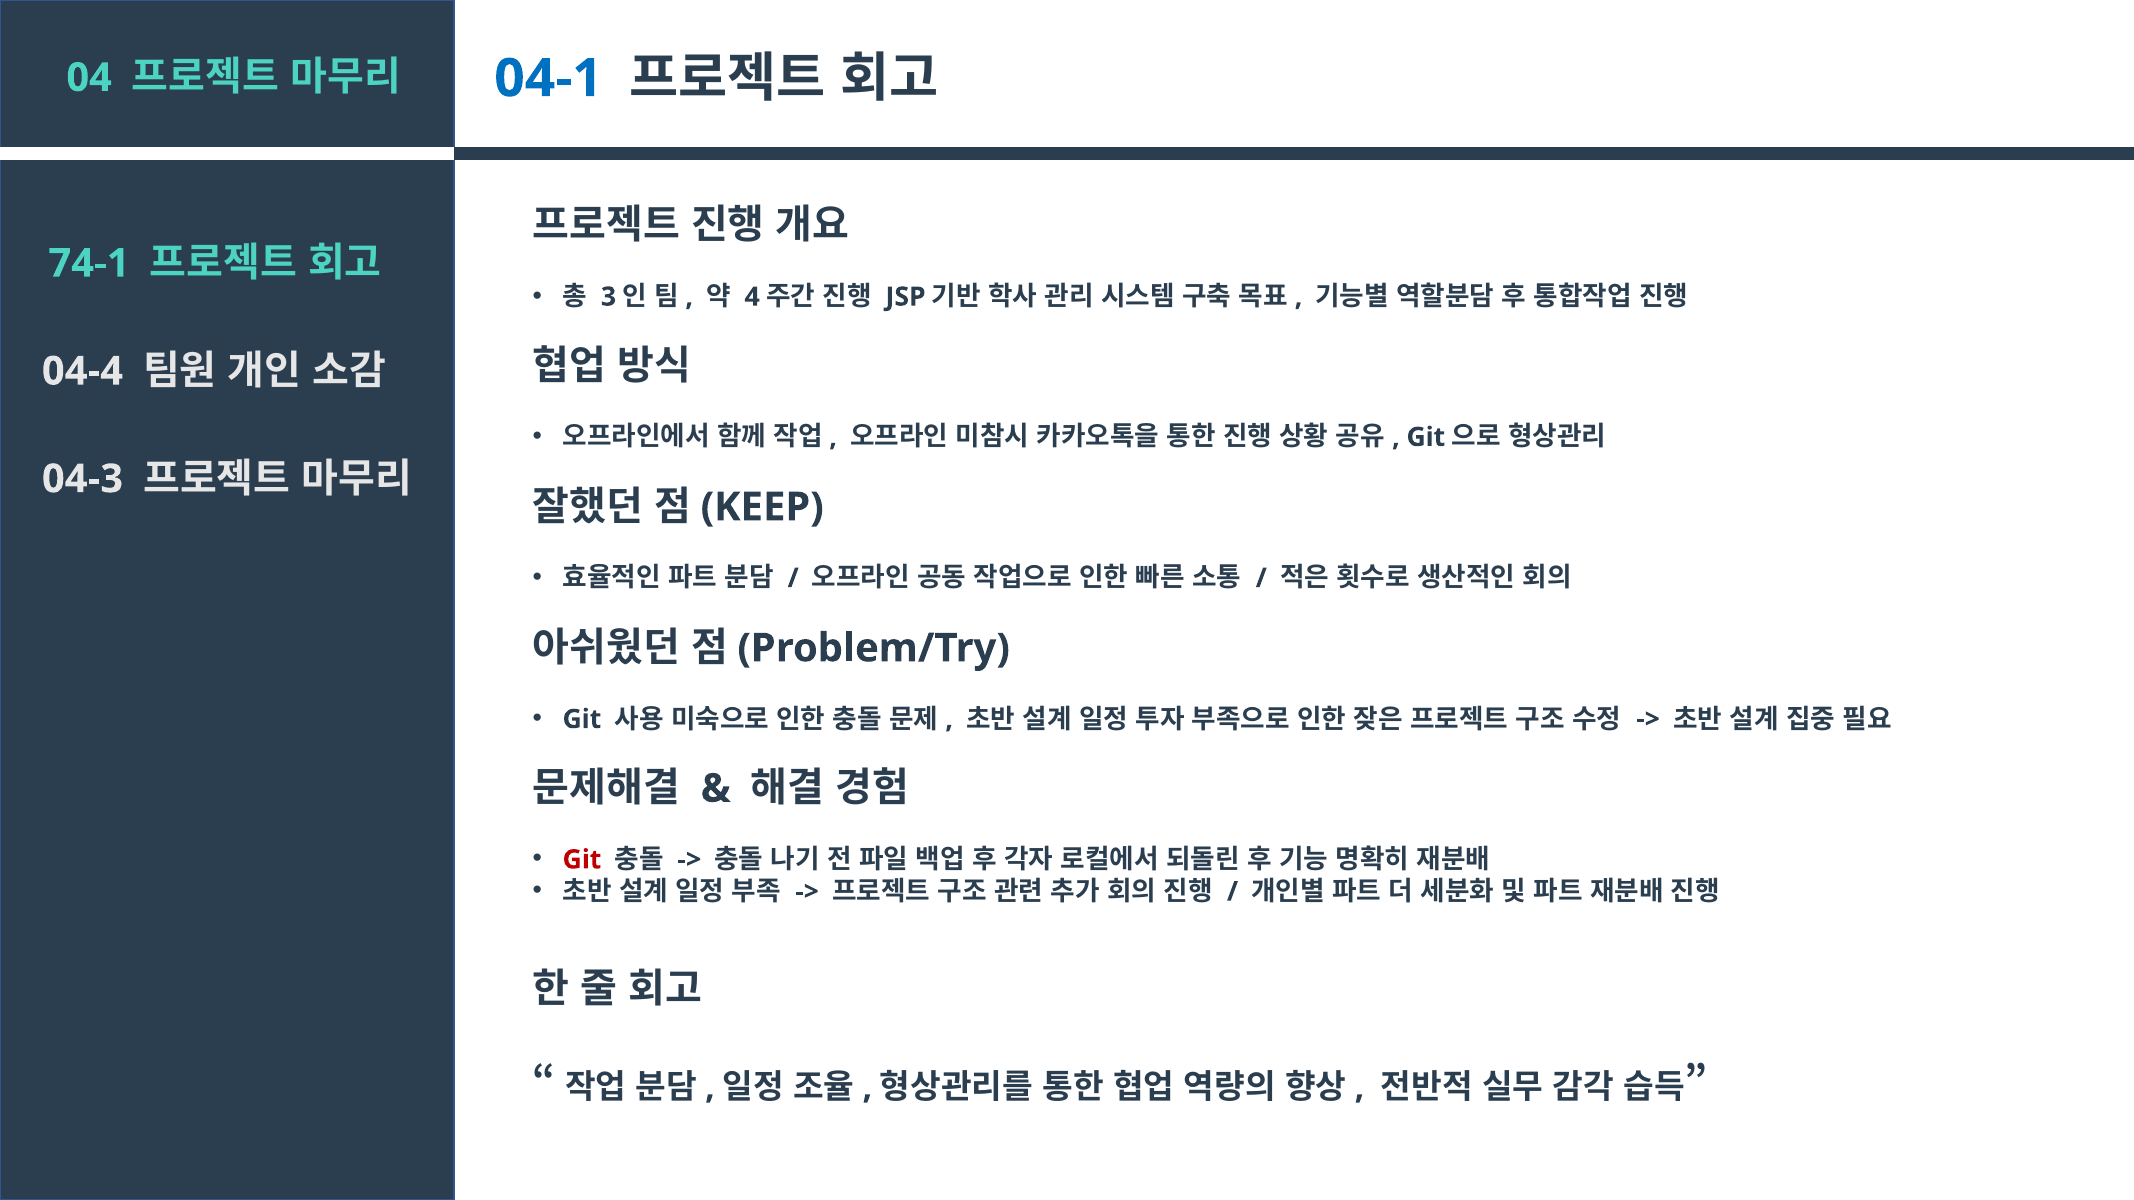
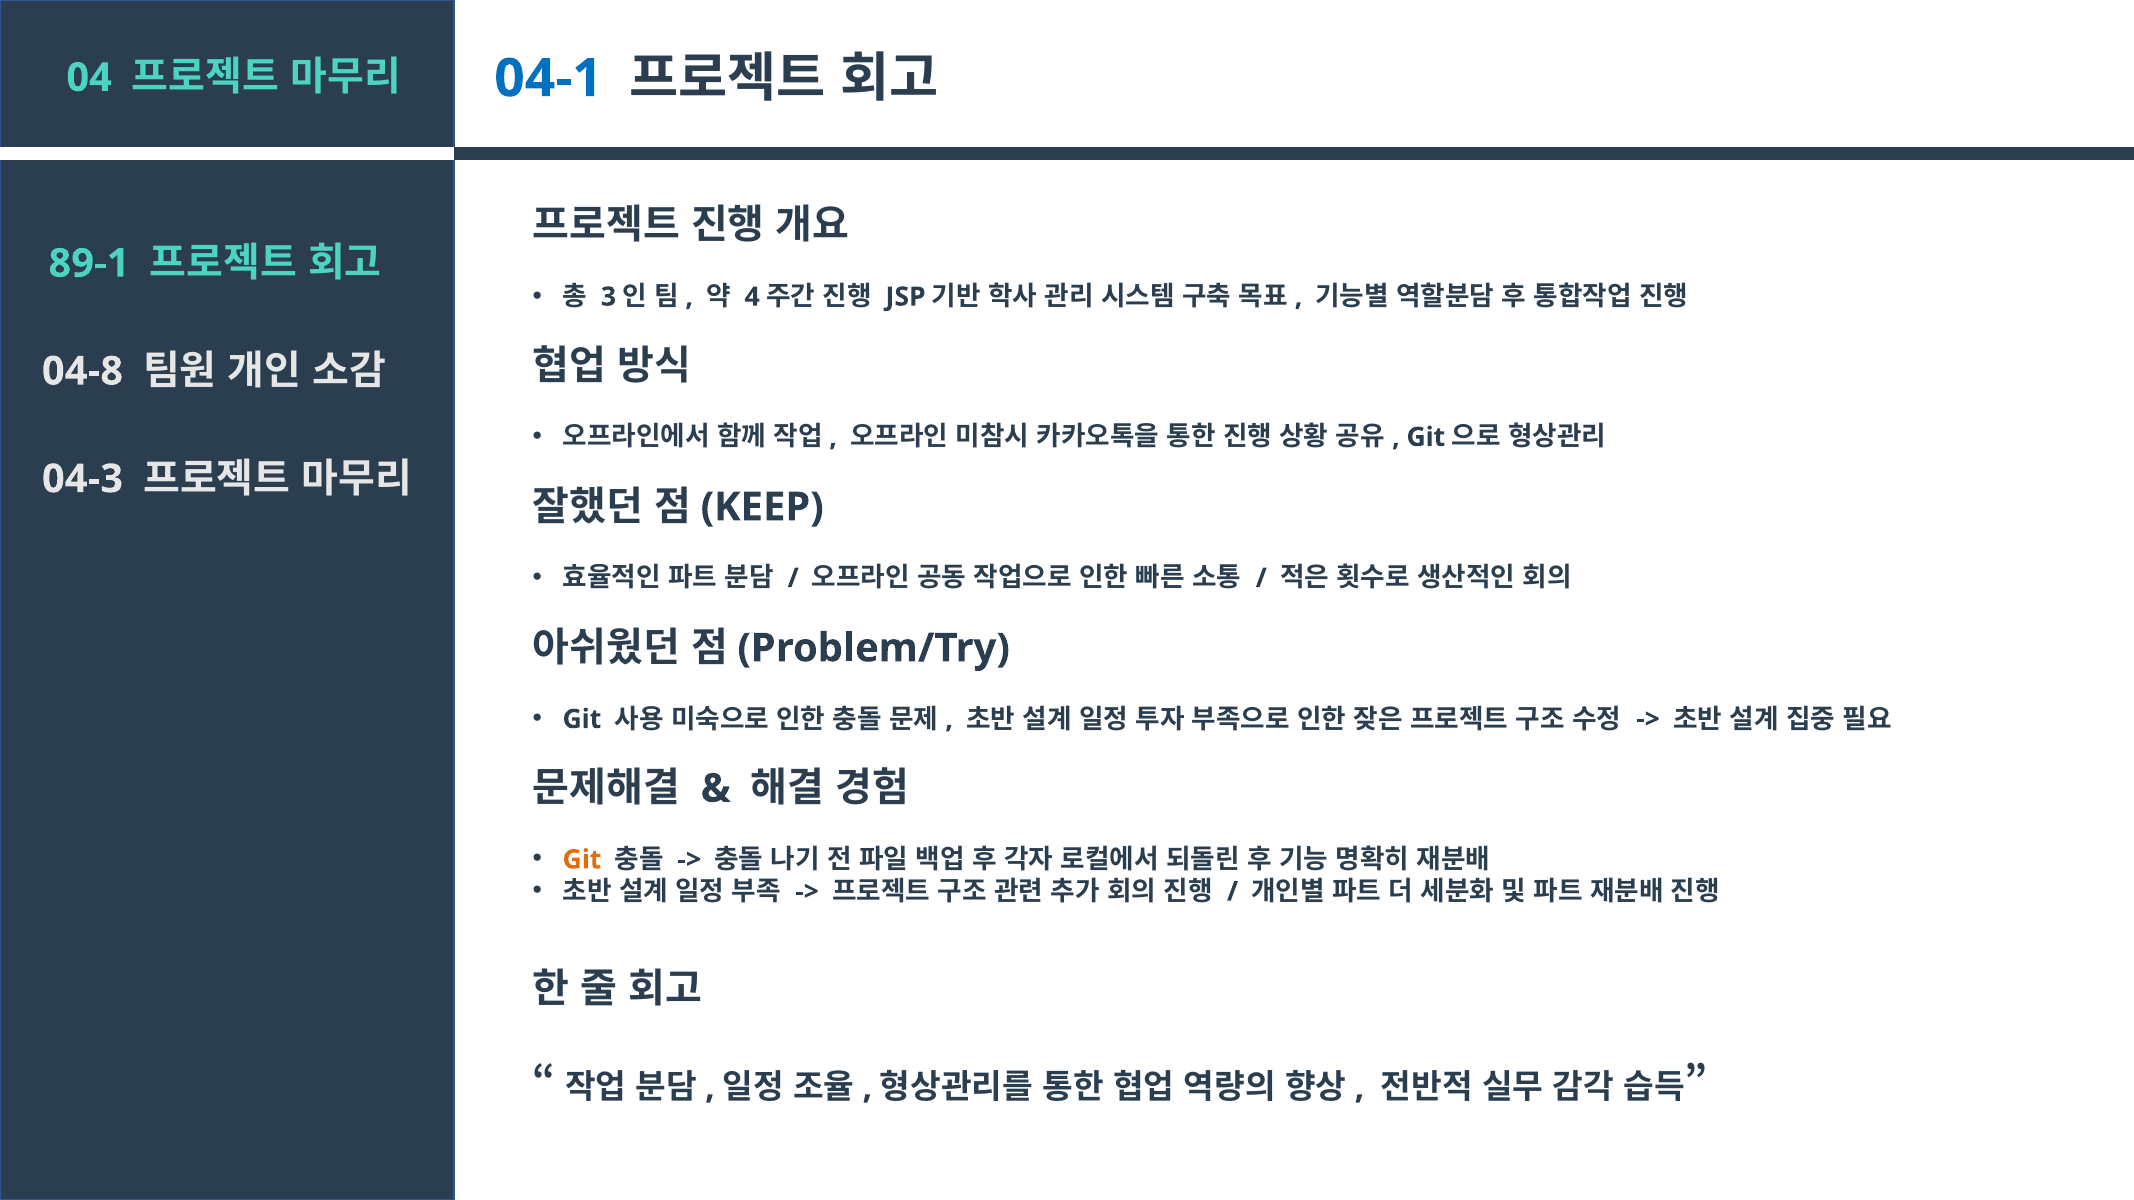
74-1: 74-1 -> 89-1
04-4: 04-4 -> 04-8
Git at (582, 860) colour: red -> orange
